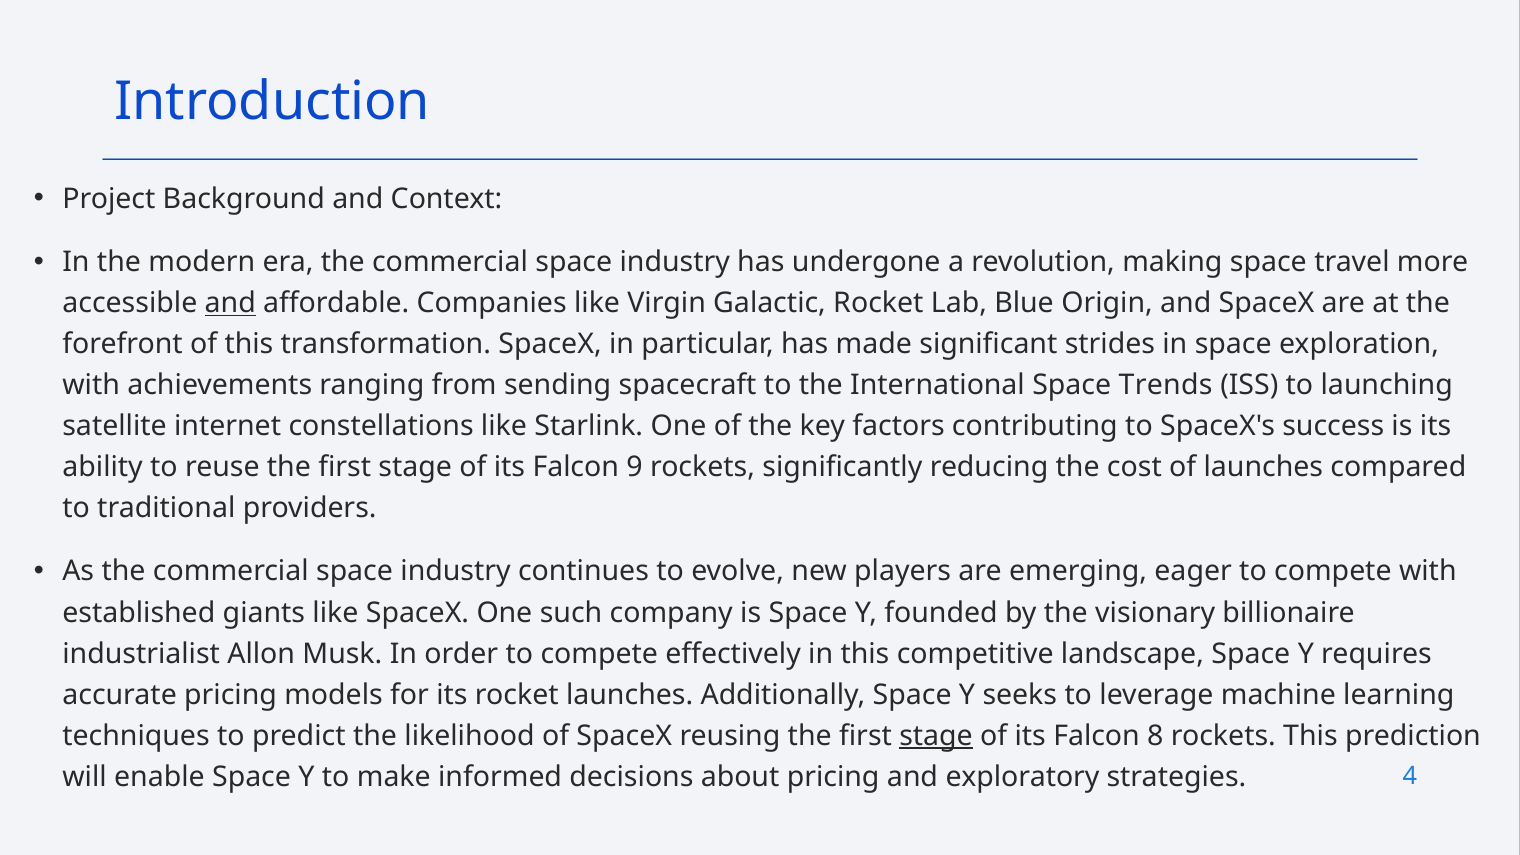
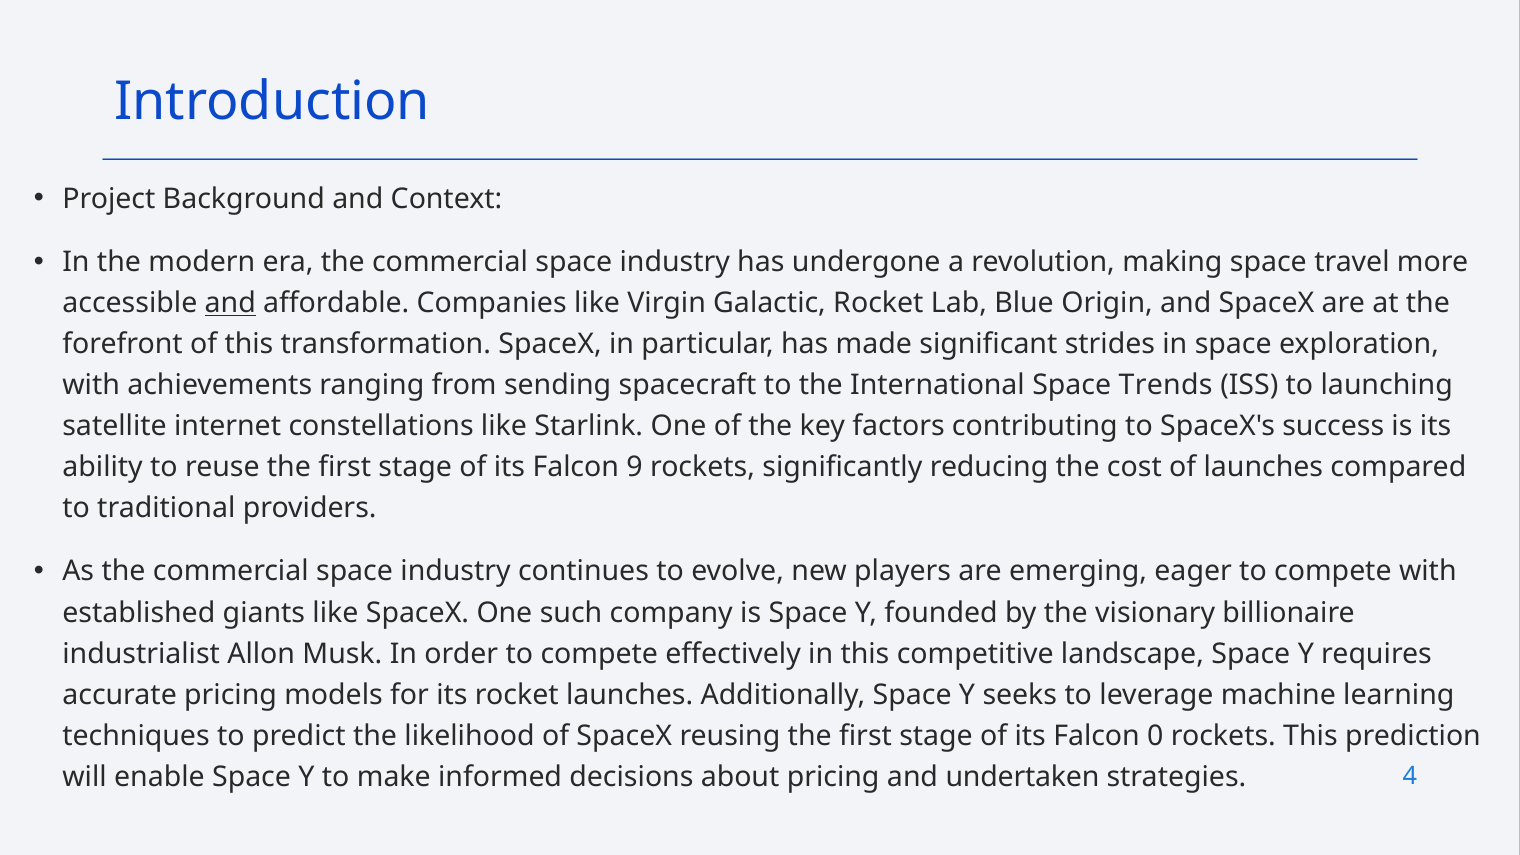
stage at (936, 736) underline: present -> none
8: 8 -> 0
exploratory: exploratory -> undertaken
